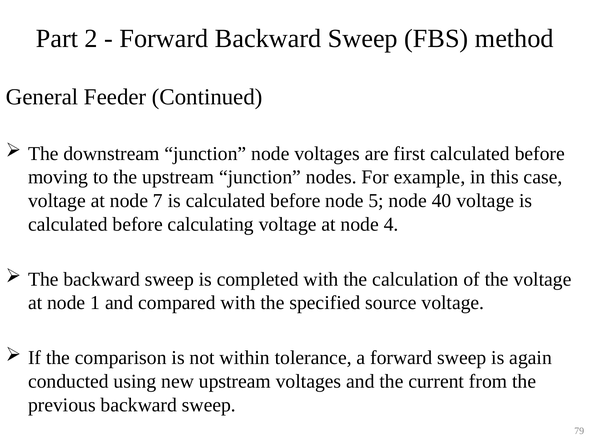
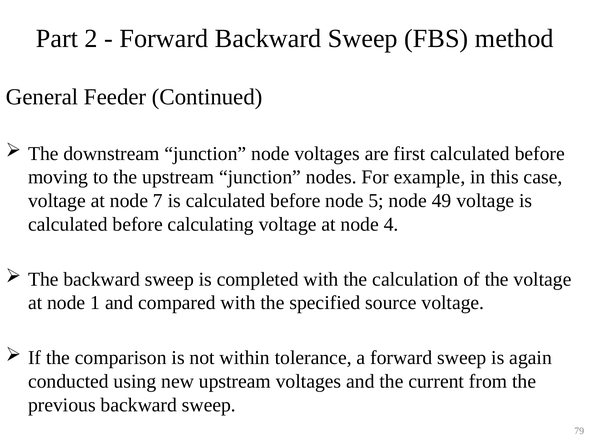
40: 40 -> 49
